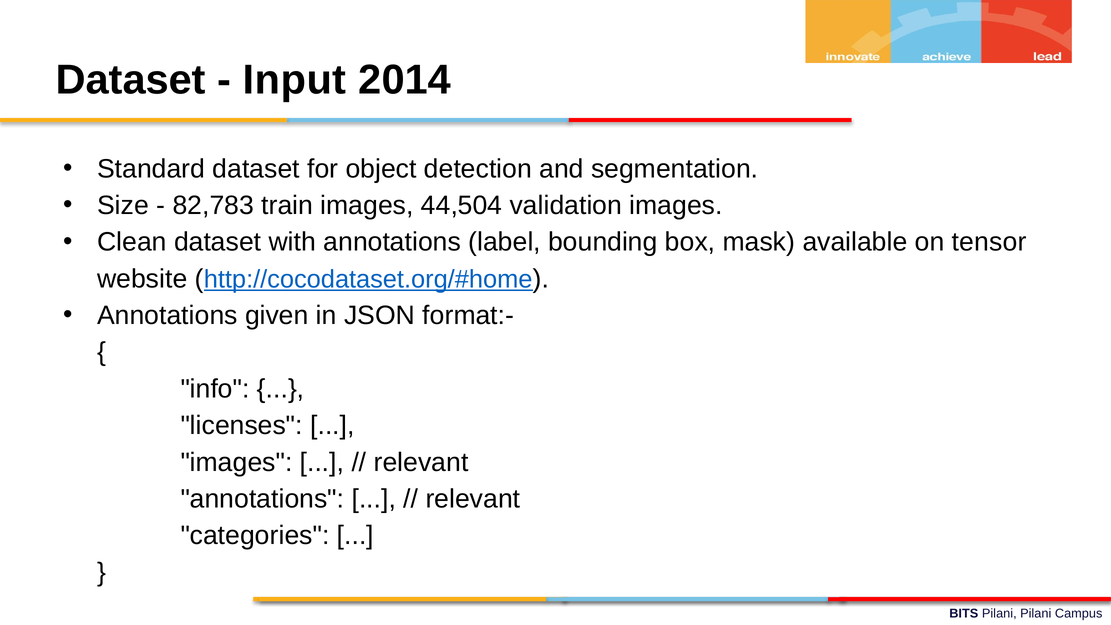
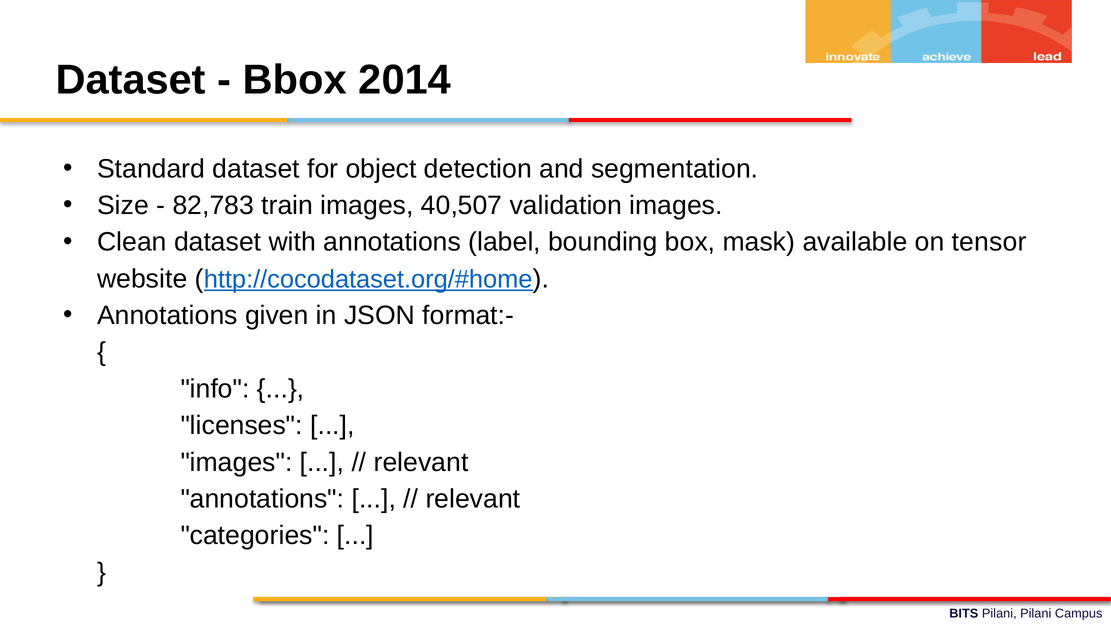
Input: Input -> Bbox
44,504: 44,504 -> 40,507
